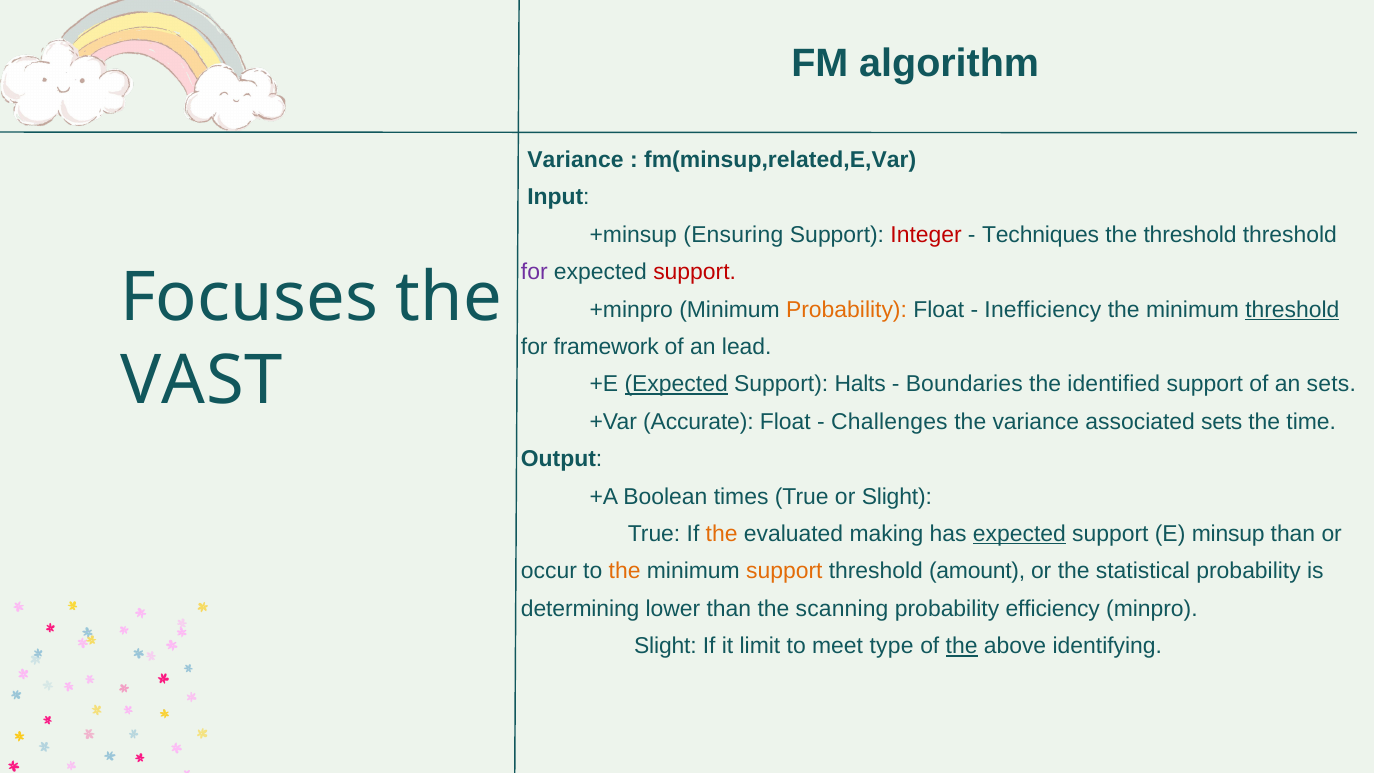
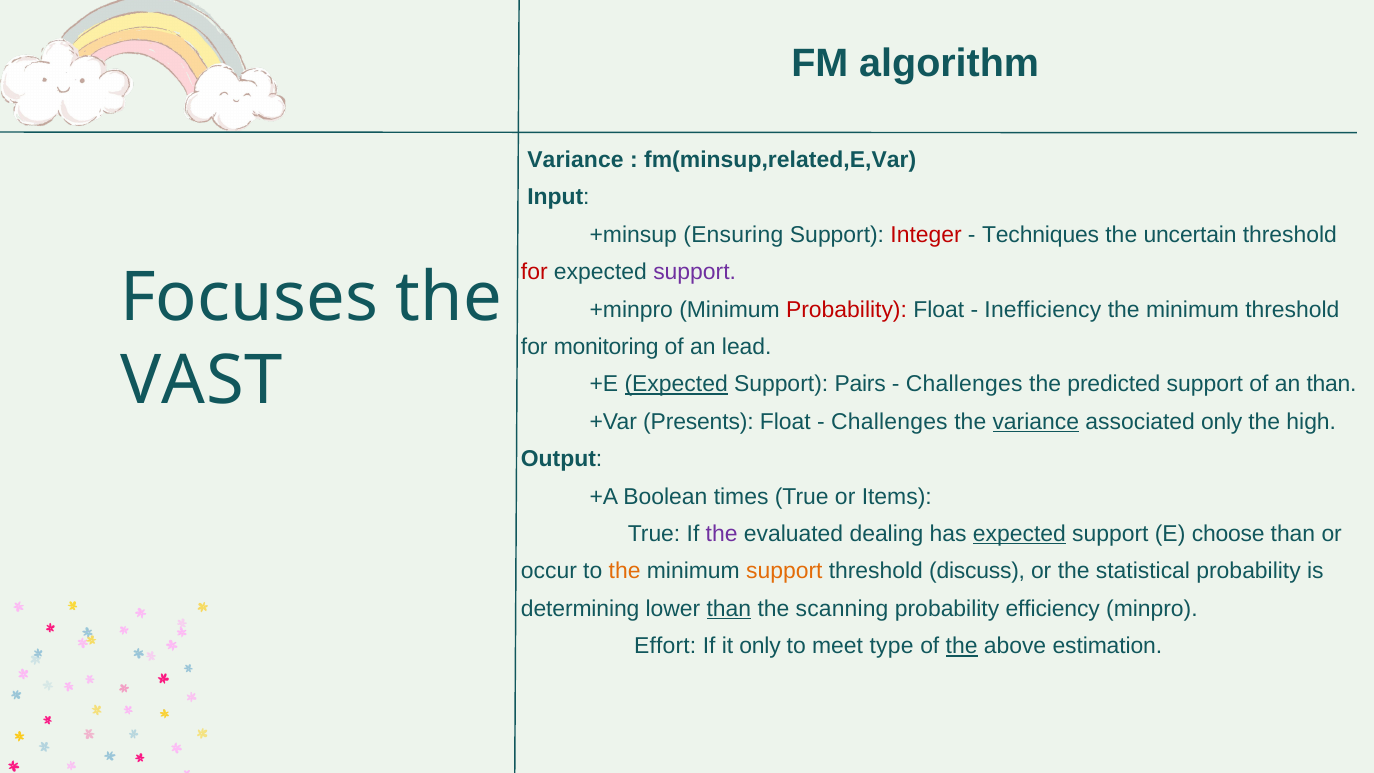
the threshold: threshold -> uncertain
for at (534, 272) colour: purple -> red
support at (695, 272) colour: red -> purple
Probability at (847, 309) colour: orange -> red
threshold at (1292, 309) underline: present -> none
framework: framework -> monitoring
Halts: Halts -> Pairs
Boundaries at (964, 384): Boundaries -> Challenges
identified: identified -> predicted
an sets: sets -> than
Accurate: Accurate -> Presents
variance at (1036, 422) underline: none -> present
associated sets: sets -> only
time: time -> high
or Slight: Slight -> Items
the at (722, 534) colour: orange -> purple
making: making -> dealing
minsup: minsup -> choose
amount: amount -> discuss
than at (729, 609) underline: none -> present
Slight at (665, 646): Slight -> Effort
it limit: limit -> only
identifying: identifying -> estimation
